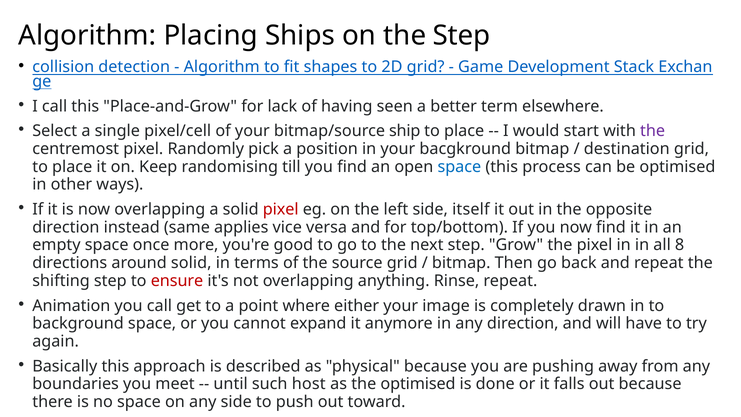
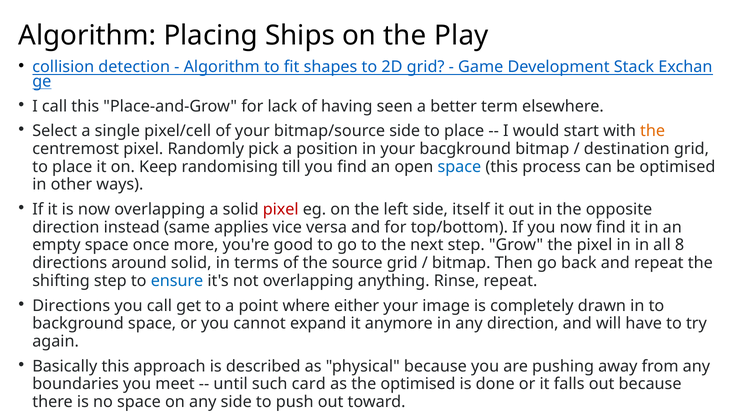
the Step: Step -> Play
bitmap/source ship: ship -> side
the at (653, 131) colour: purple -> orange
ensure colour: red -> blue
Animation at (71, 306): Animation -> Directions
host: host -> card
